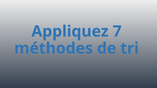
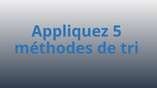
7: 7 -> 5
